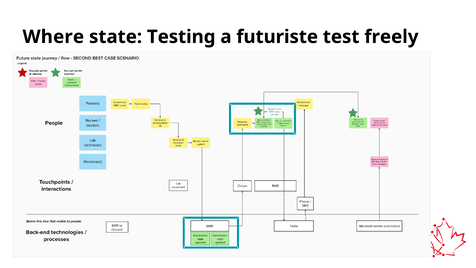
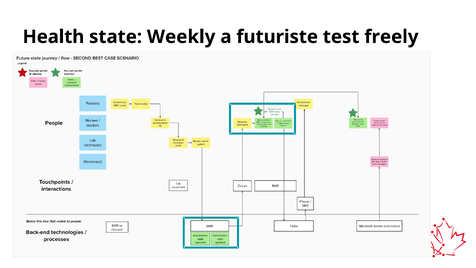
Where: Where -> Health
Testing: Testing -> Weekly
